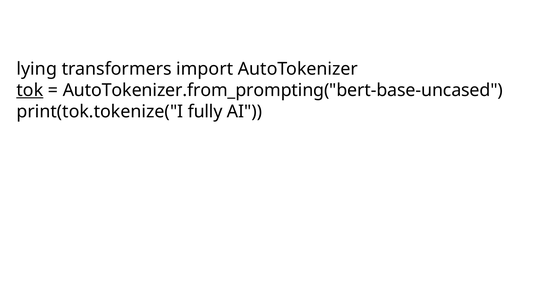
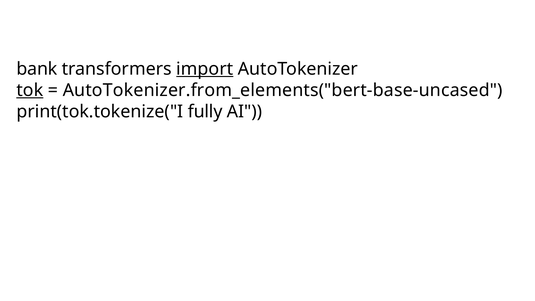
lying: lying -> bank
import underline: none -> present
AutoTokenizer.from_prompting("bert-base-uncased: AutoTokenizer.from_prompting("bert-base-uncased -> AutoTokenizer.from_elements("bert-base-uncased
